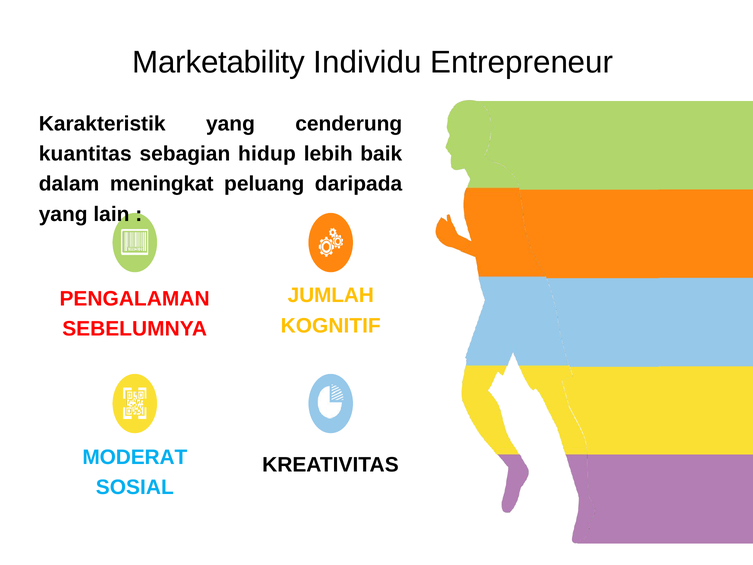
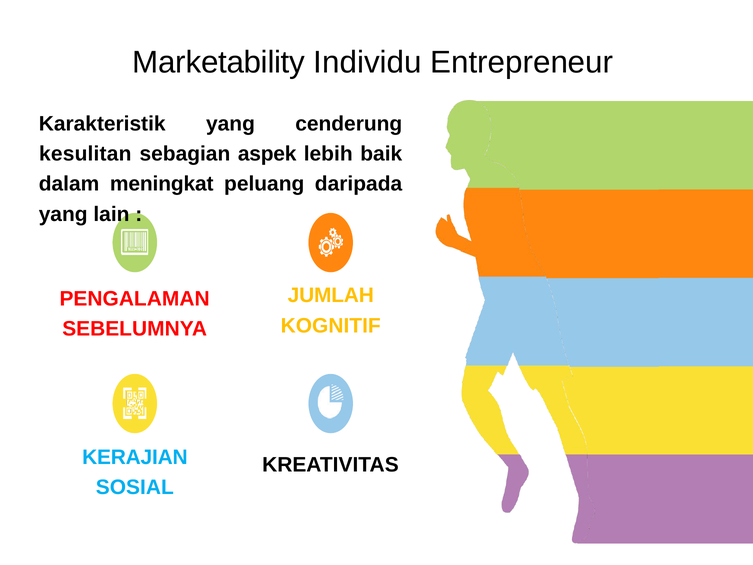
kuantitas: kuantitas -> kesulitan
hidup: hidup -> aspek
MODERAT: MODERAT -> KERAJIAN
